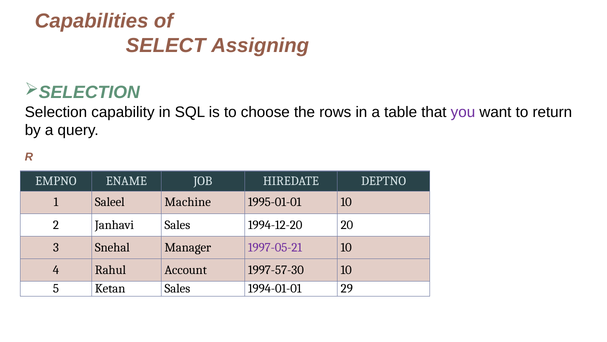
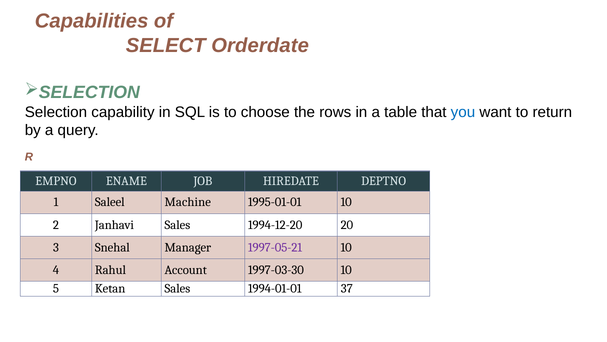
Assigning: Assigning -> Orderdate
you colour: purple -> blue
1997-57-30: 1997-57-30 -> 1997-03-30
29: 29 -> 37
